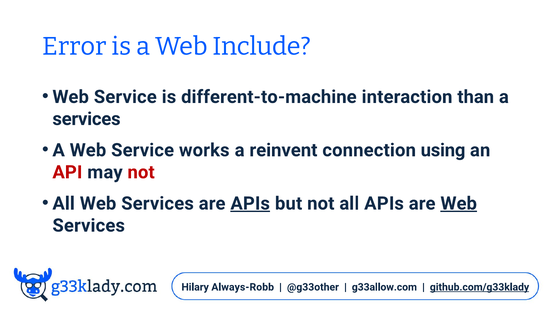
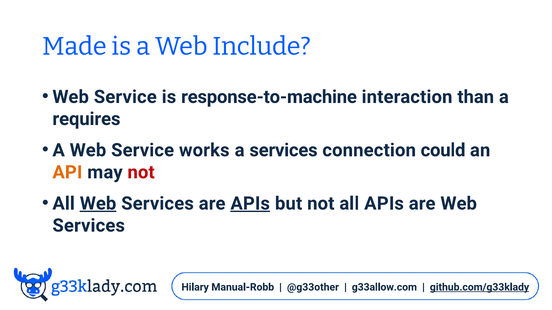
Error: Error -> Made
different-to-machine: different-to-machine -> response-to-machine
services at (86, 119): services -> requires
a reinvent: reinvent -> services
using: using -> could
API colour: red -> orange
Web at (98, 204) underline: none -> present
Web at (459, 204) underline: present -> none
Always-Robb: Always-Robb -> Manual-Robb
